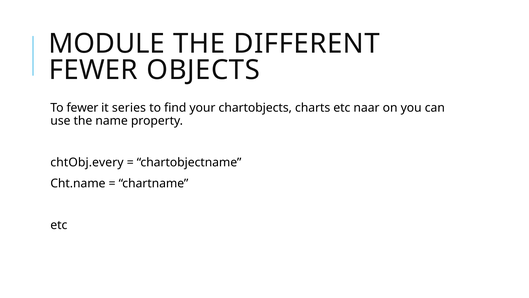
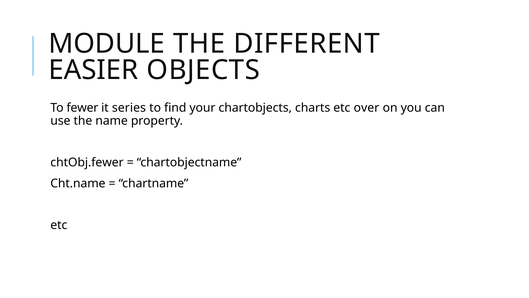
FEWER at (93, 70): FEWER -> EASIER
naar: naar -> over
chtObj.every: chtObj.every -> chtObj.fewer
